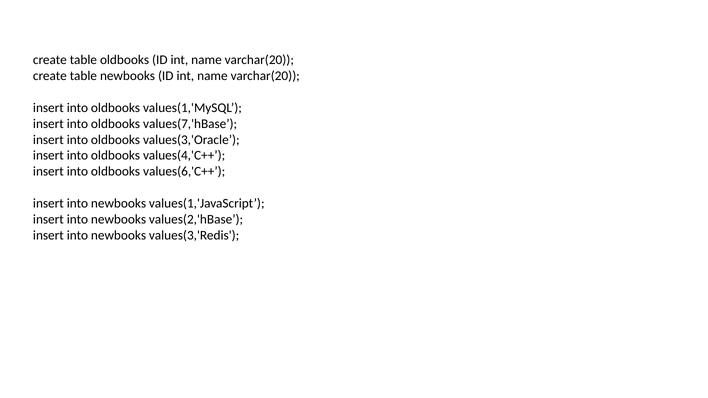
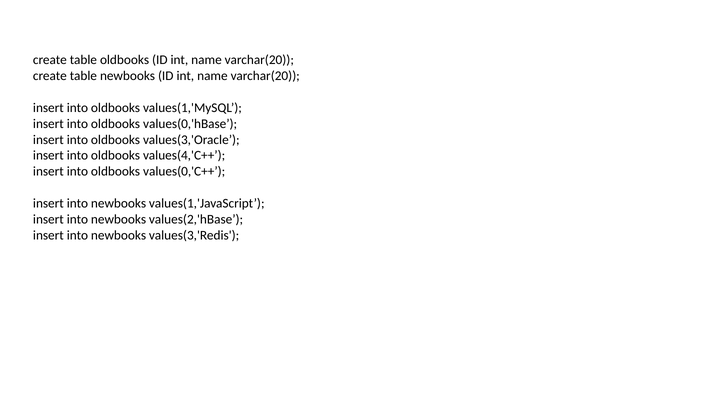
values(7,'hBase: values(7,'hBase -> values(0,'hBase
values(6,'C++: values(6,'C++ -> values(0,'C++
